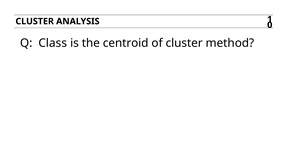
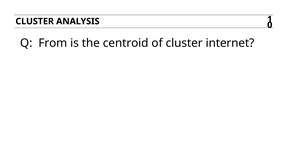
Class: Class -> From
method: method -> internet
